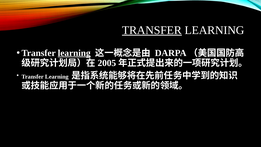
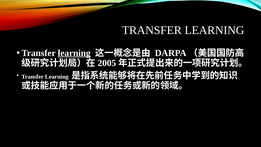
TRANSFER at (152, 30) underline: present -> none
